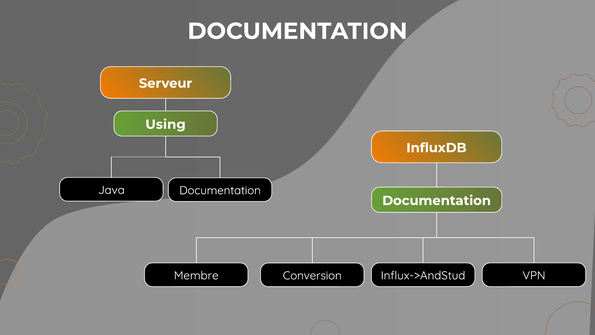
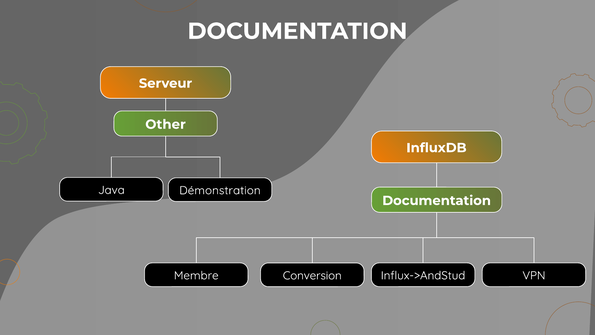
Using: Using -> Other
Java Documentation: Documentation -> Démonstration
